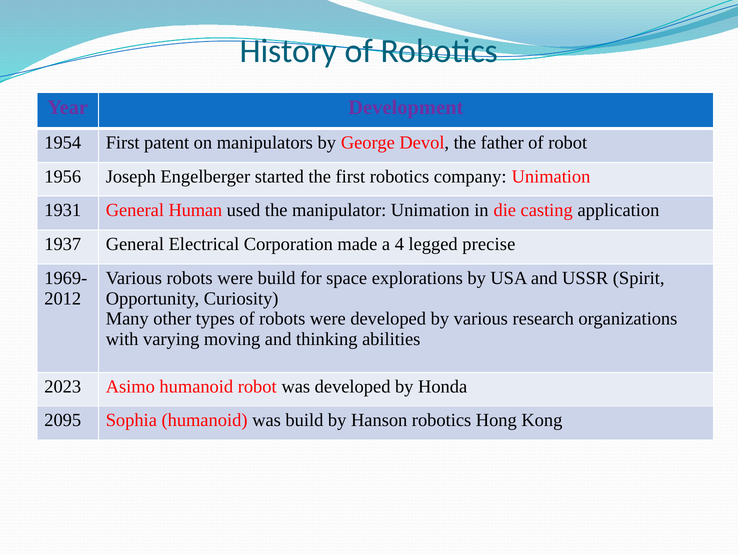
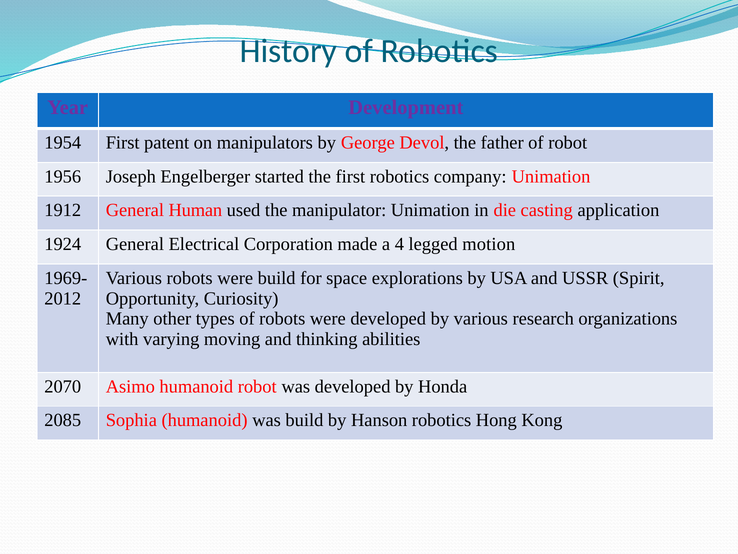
1931: 1931 -> 1912
1937: 1937 -> 1924
precise: precise -> motion
2023: 2023 -> 2070
2095: 2095 -> 2085
